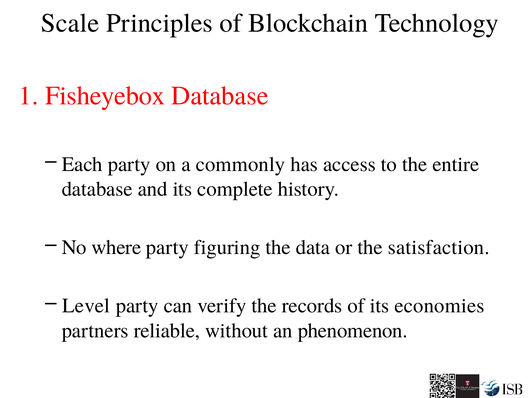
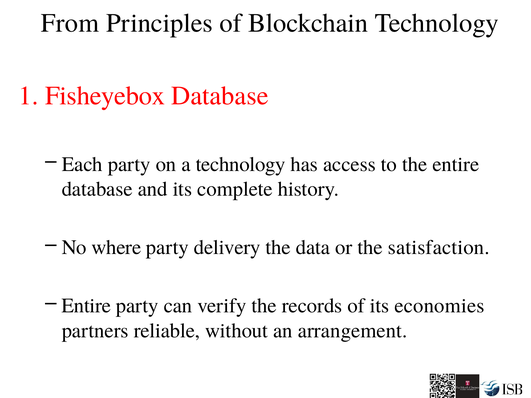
Scale: Scale -> From
a commonly: commonly -> technology
figuring: figuring -> delivery
Level at (86, 306): Level -> Entire
phenomenon: phenomenon -> arrangement
